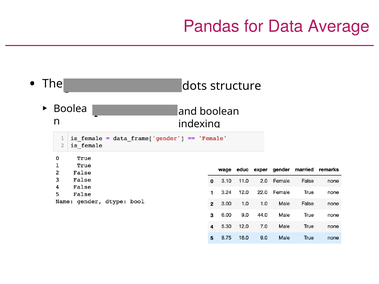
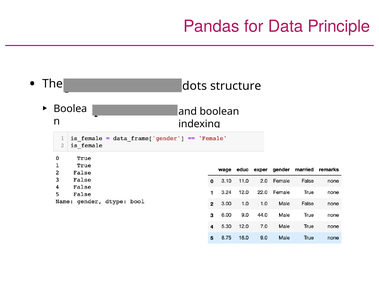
Average: Average -> Principle
